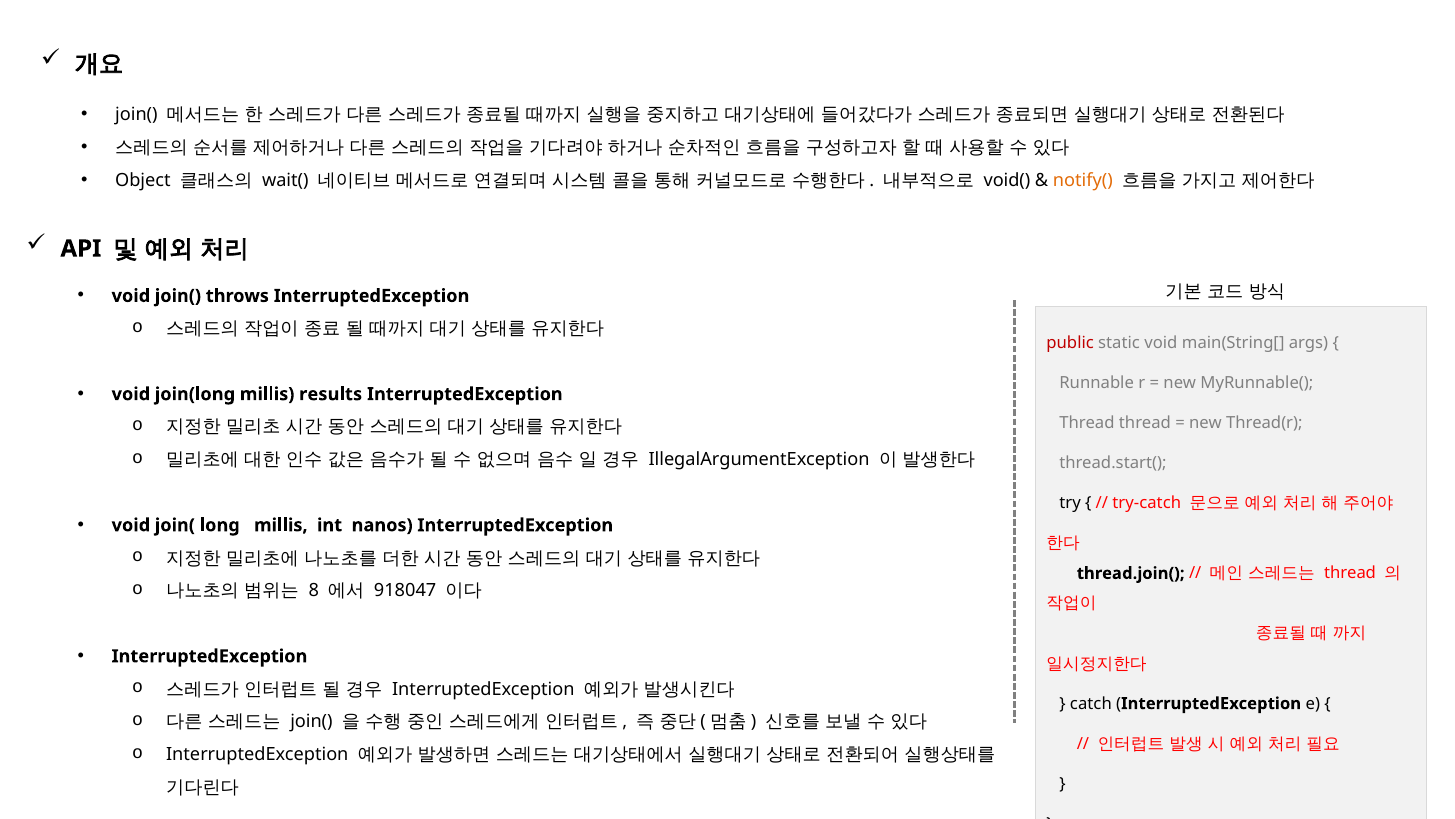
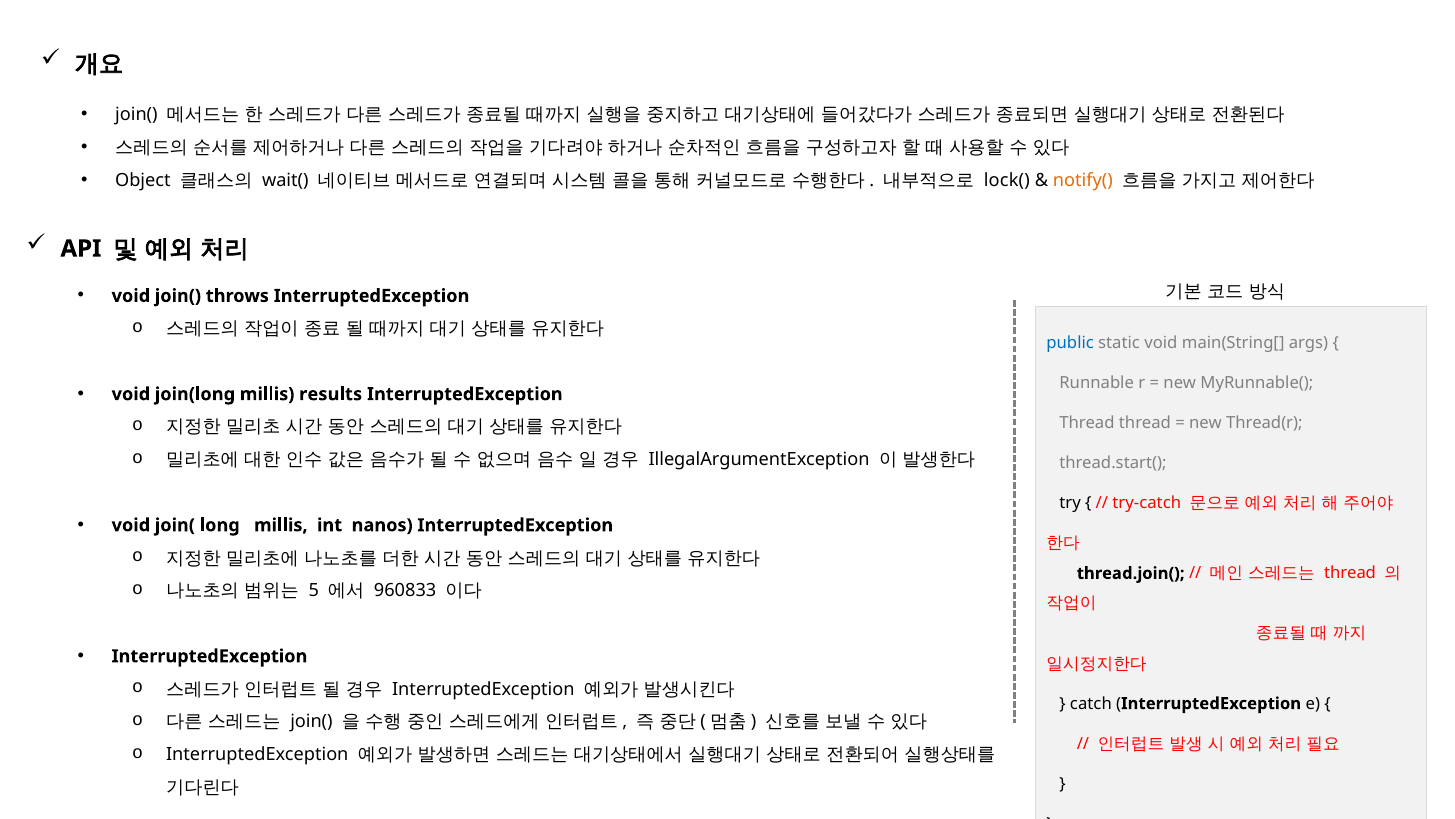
void(: void( -> lock(
public colour: red -> blue
8: 8 -> 5
918047: 918047 -> 960833
